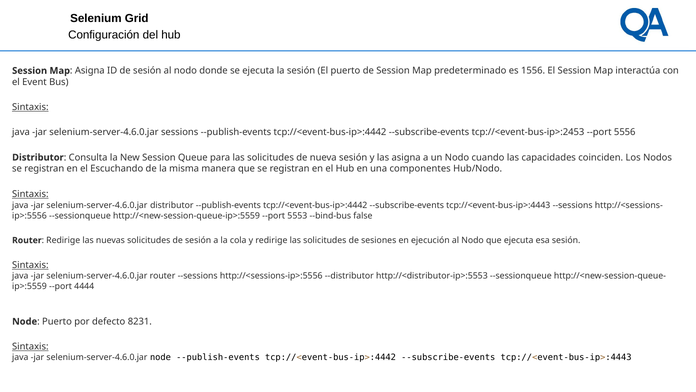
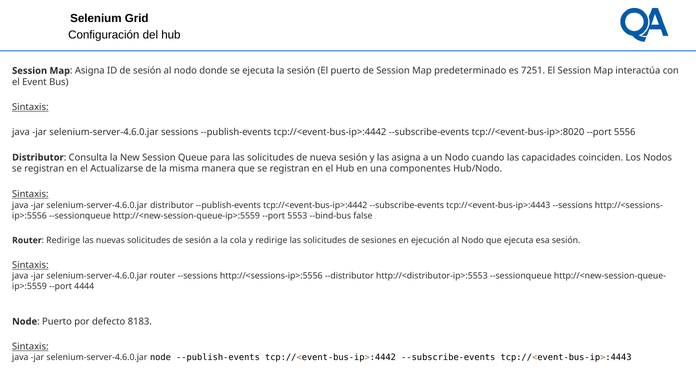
1556: 1556 -> 7251
tcp://<event-bus-ip>:2453: tcp://<event-bus-ip>:2453 -> tcp://<event-bus-ip>:8020
Escuchando: Escuchando -> Actualizarse
8231: 8231 -> 8183
